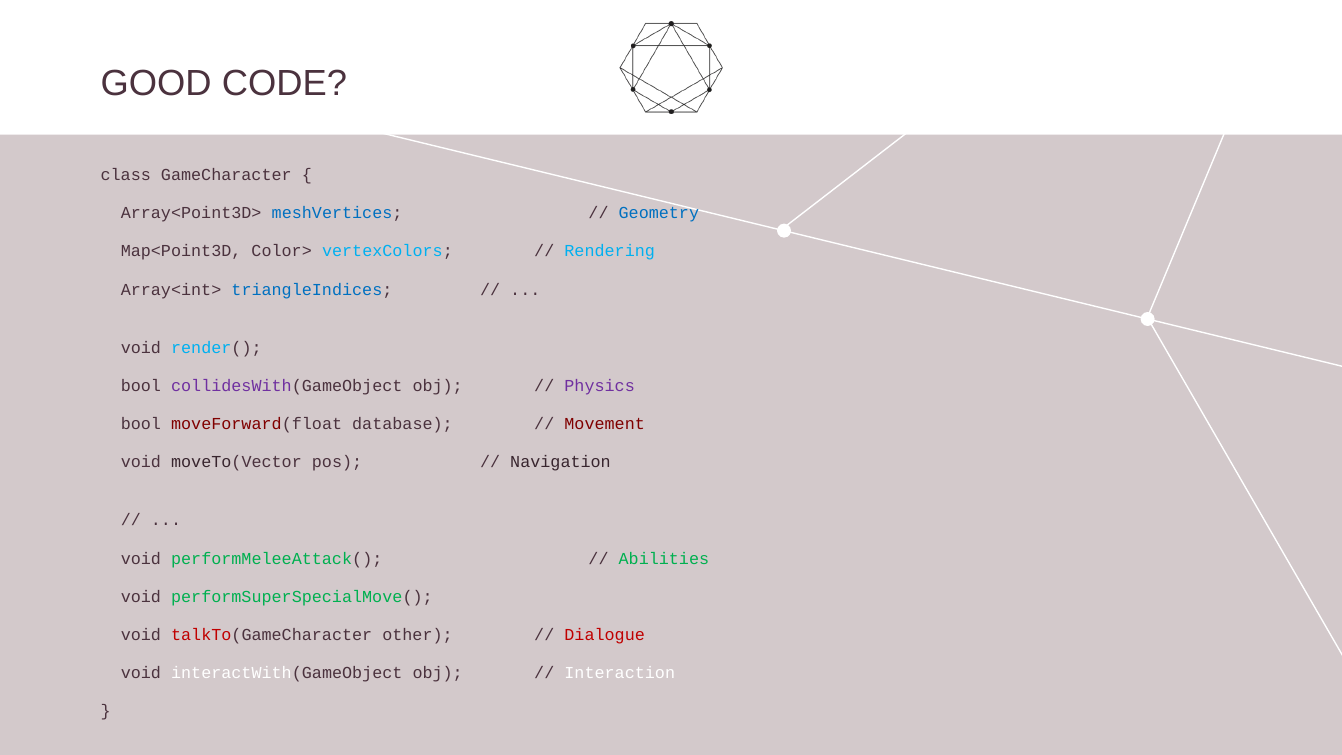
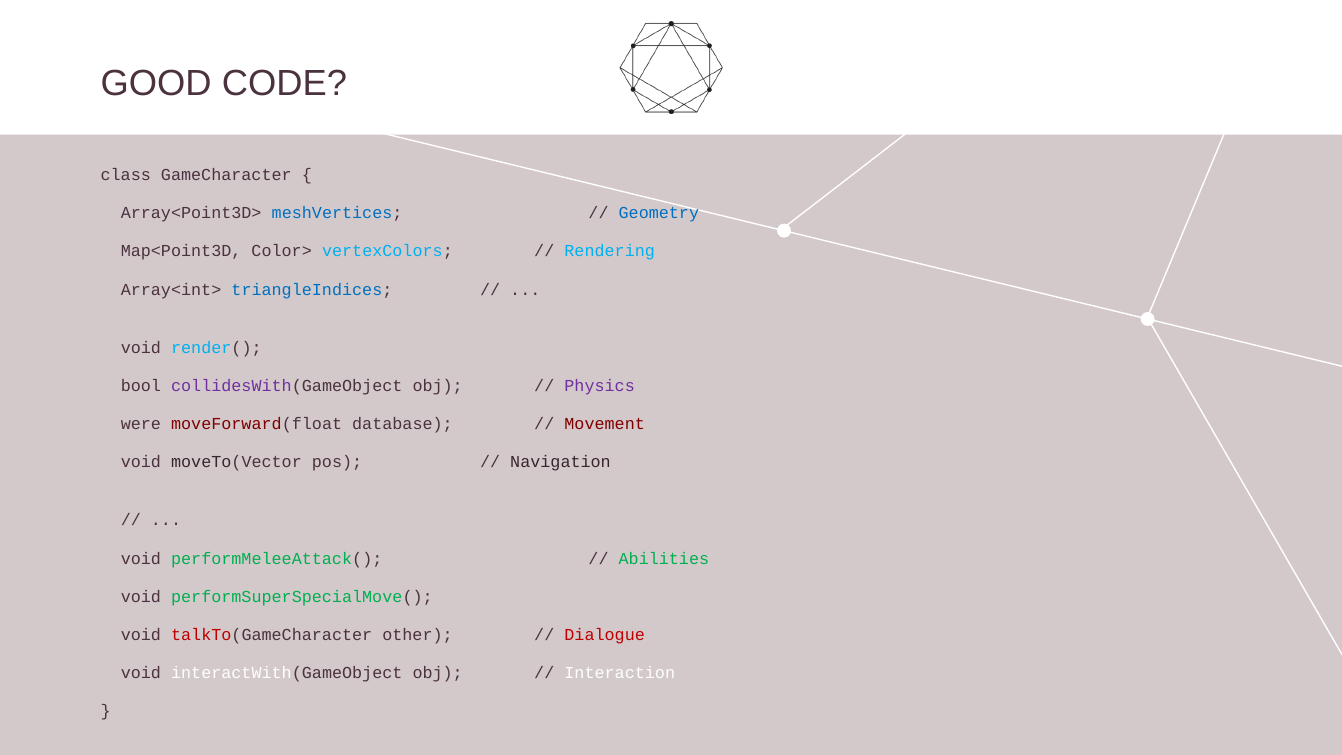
bool at (141, 424): bool -> were
